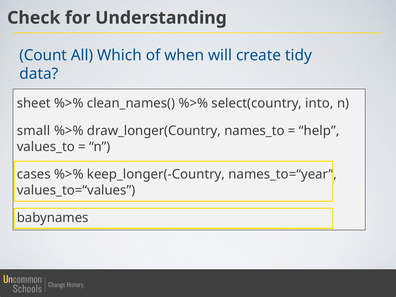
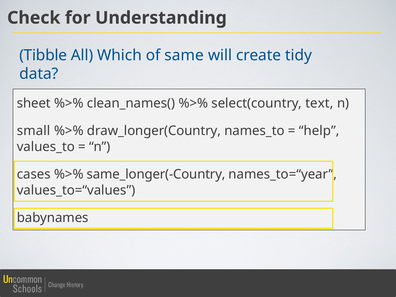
Count: Count -> Tibble
when: when -> same
into: into -> text
keep_longer(-Country: keep_longer(-Country -> same_longer(-Country
